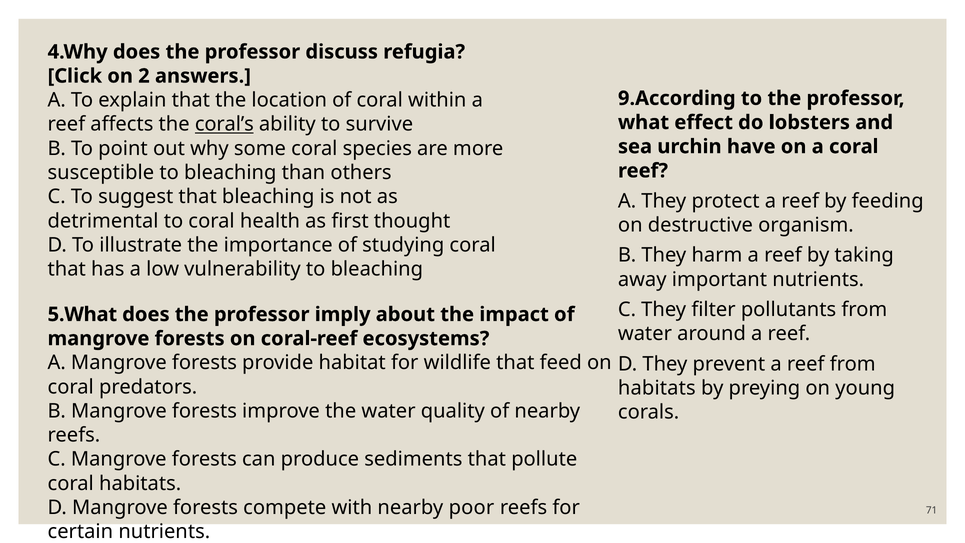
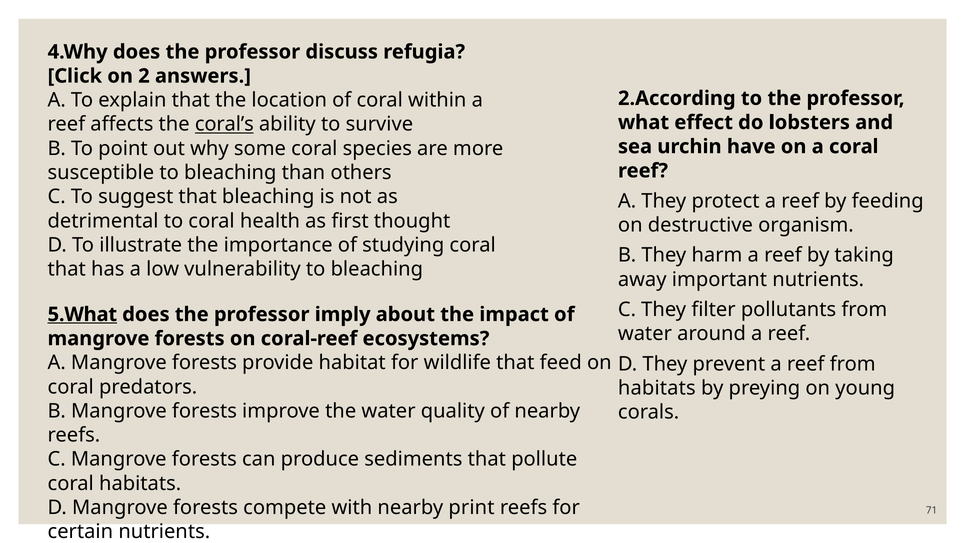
9.According: 9.According -> 2.According
5.What underline: none -> present
poor: poor -> print
